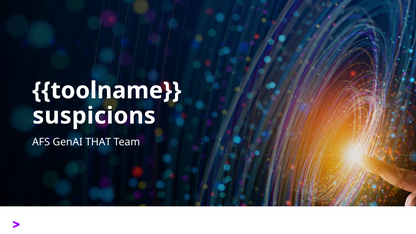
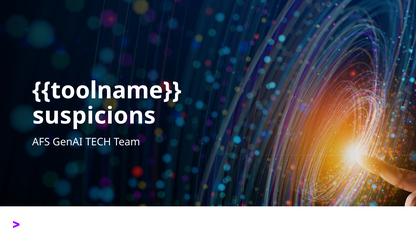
THAT: THAT -> TECH
